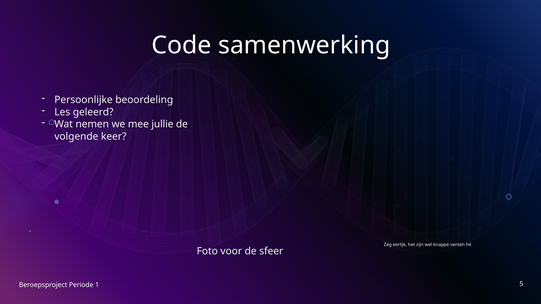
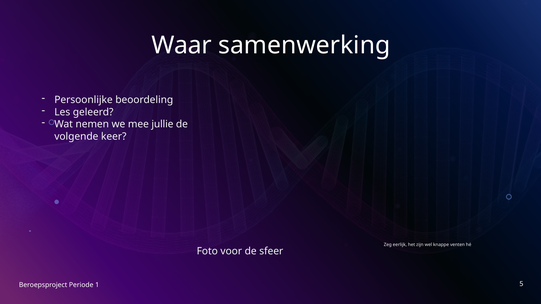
Code: Code -> Waar
